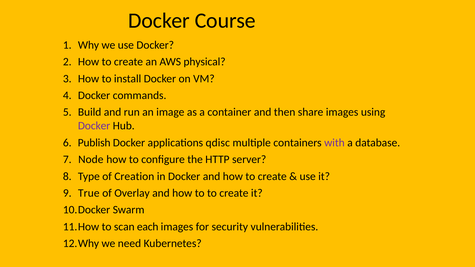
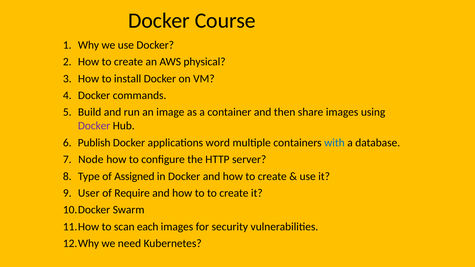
qdisc: qdisc -> word
with colour: purple -> blue
Creation: Creation -> Assigned
True: True -> User
Overlay: Overlay -> Require
